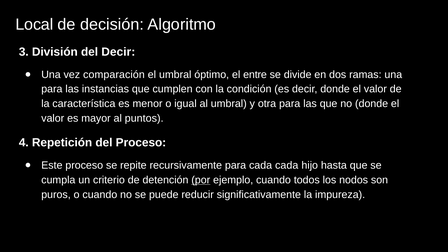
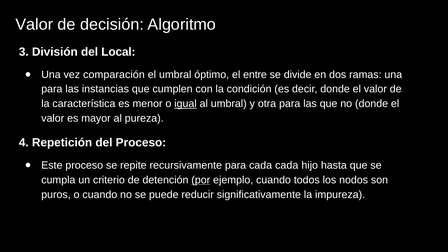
Local at (34, 25): Local -> Valor
del Decir: Decir -> Local
igual underline: none -> present
puntos: puntos -> pureza
